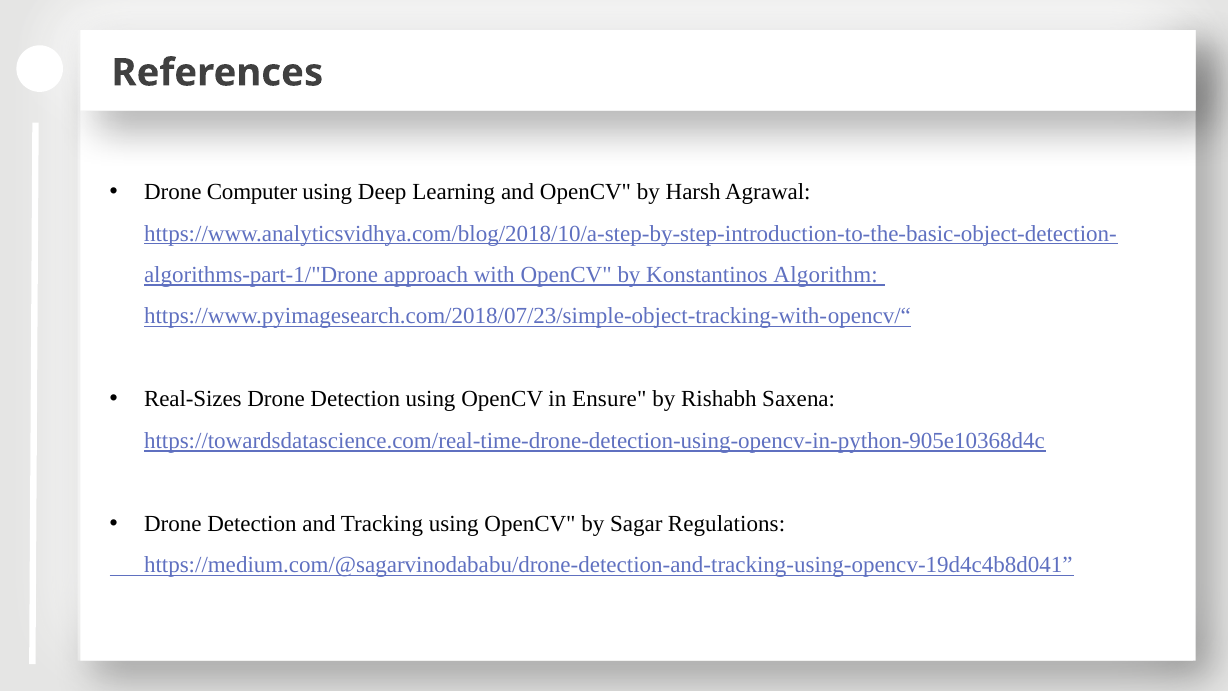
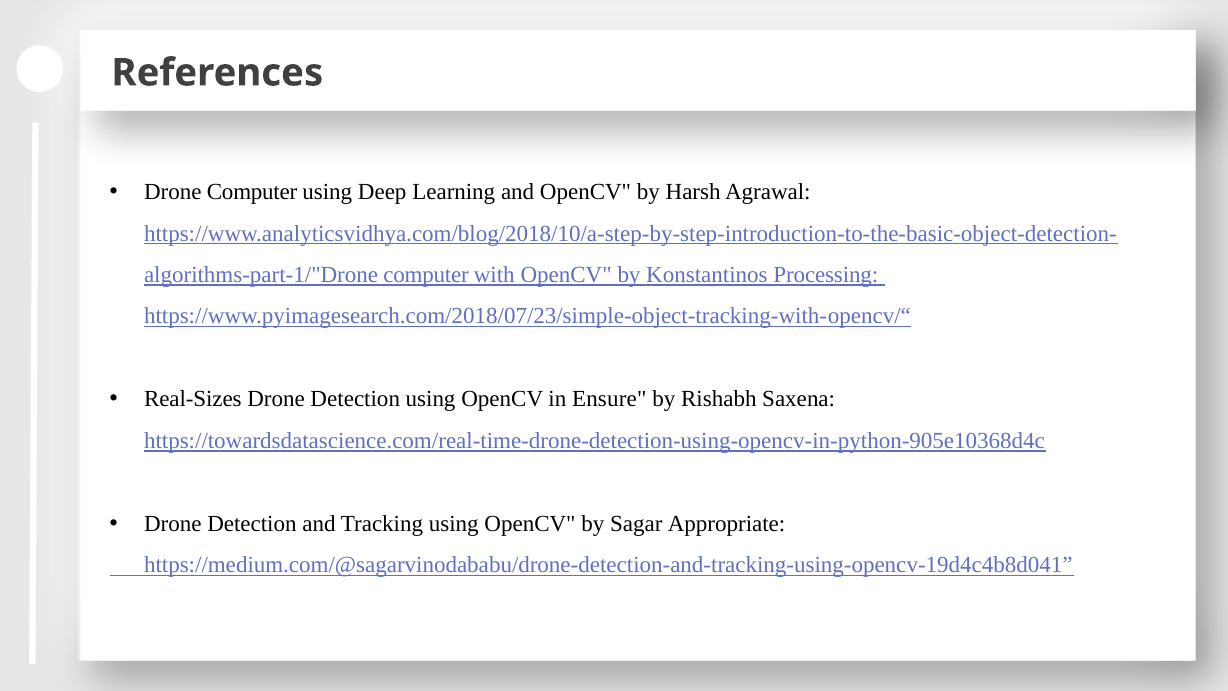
approach at (426, 275): approach -> computer
Algorithm: Algorithm -> Processing
Regulations: Regulations -> Appropriate
